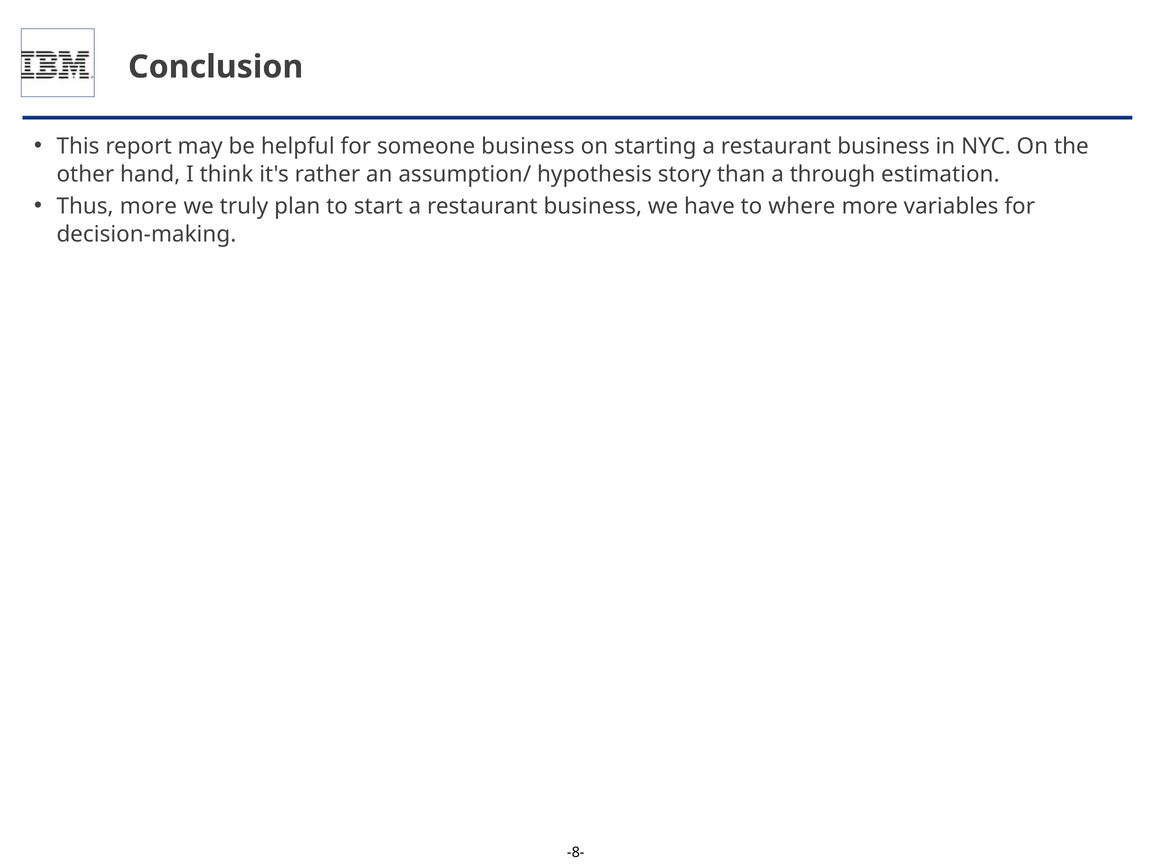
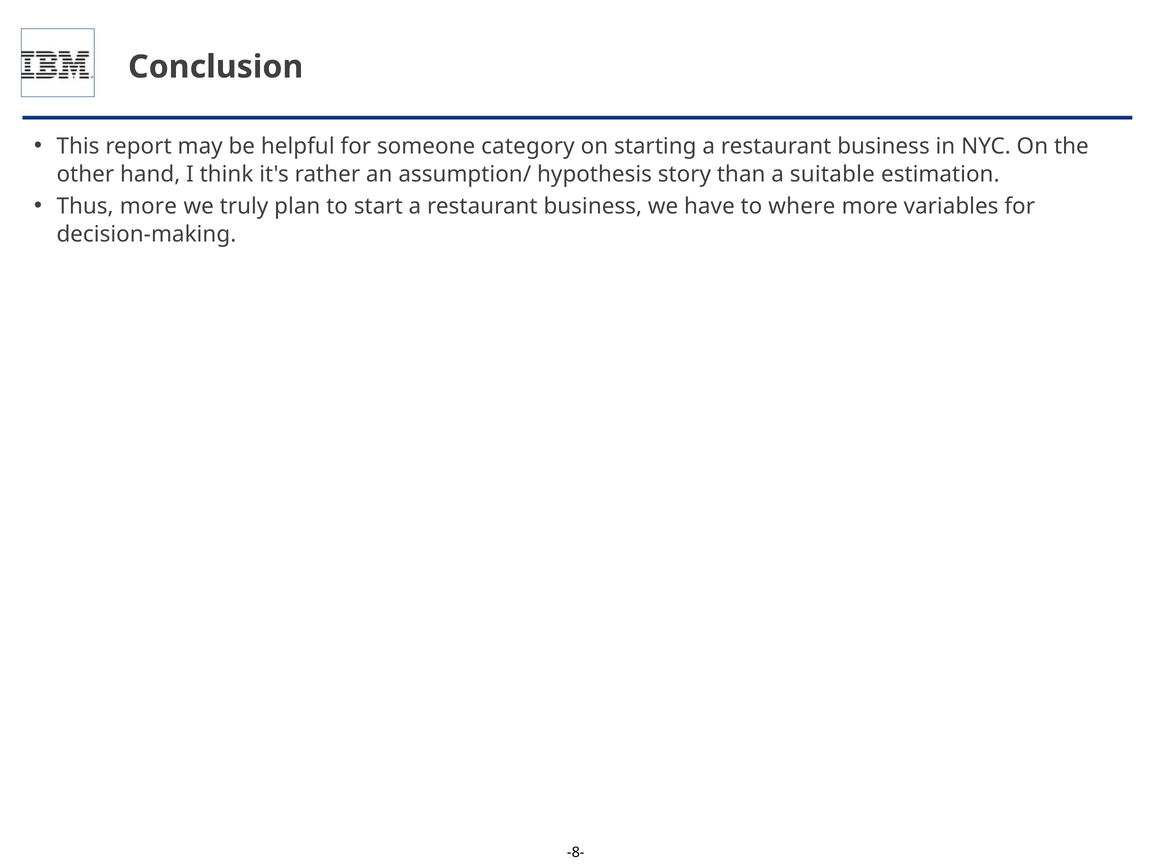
someone business: business -> category
through: through -> suitable
